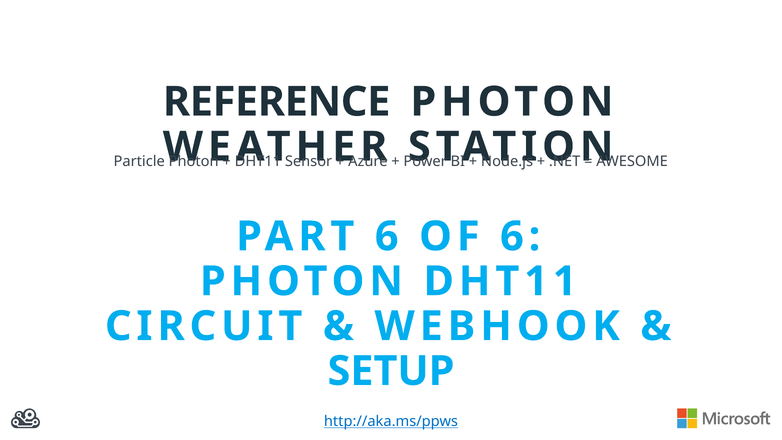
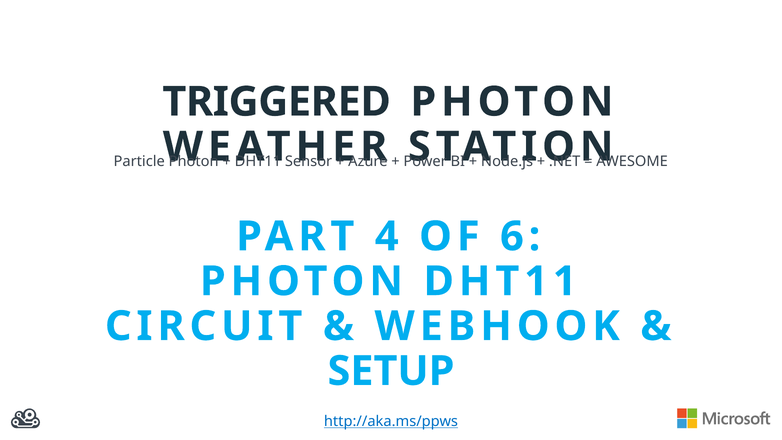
REFERENCE: REFERENCE -> TRIGGERED
PART 6: 6 -> 4
